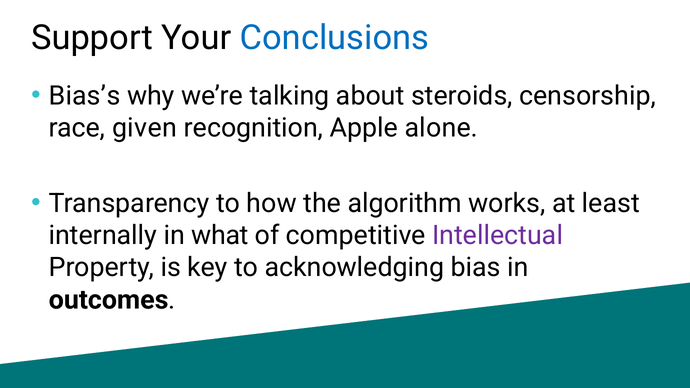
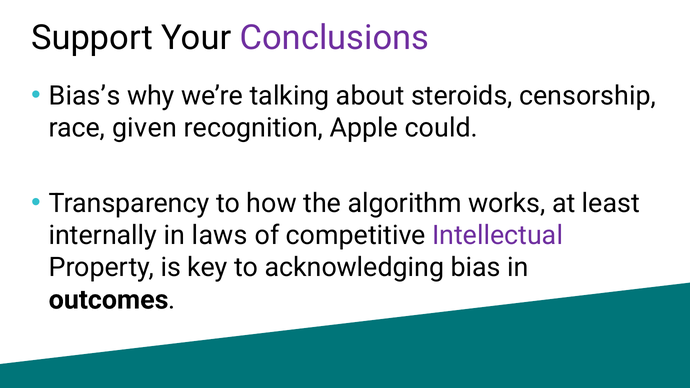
Conclusions colour: blue -> purple
alone: alone -> could
what: what -> laws
